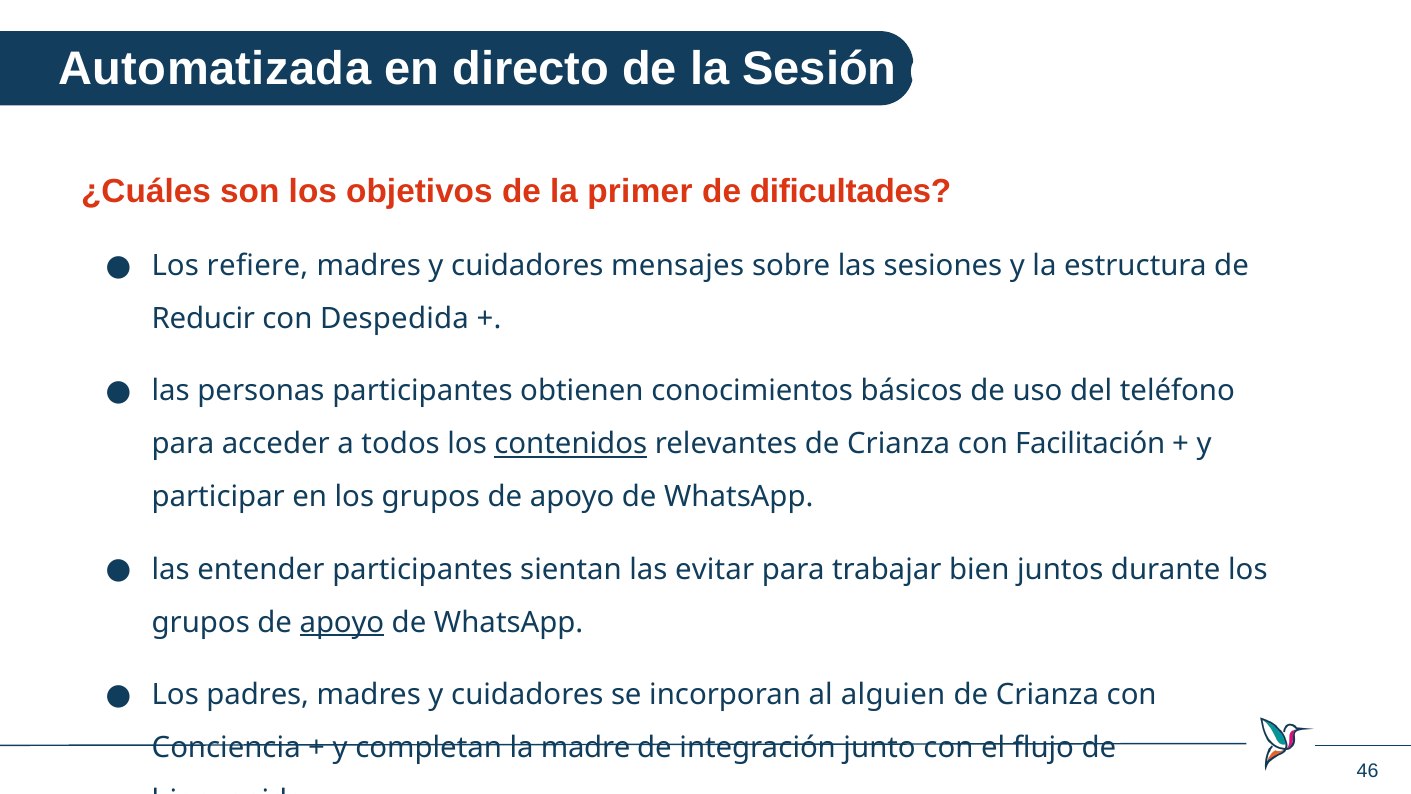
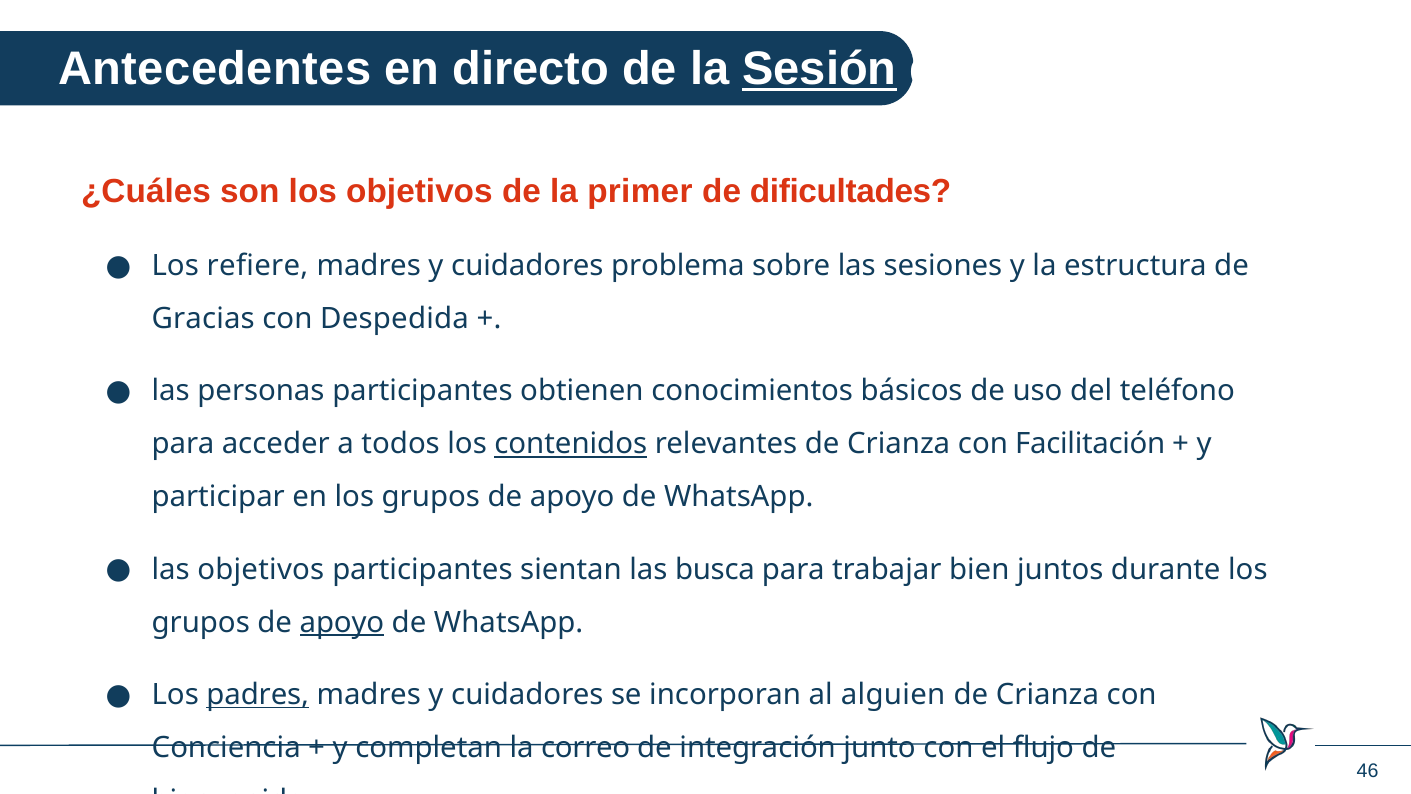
Automatizada: Automatizada -> Antecedentes
Sesión underline: none -> present
mensajes: mensajes -> problema
Reducir: Reducir -> Gracias
las entender: entender -> objetivos
evitar: evitar -> busca
padres underline: none -> present
madre: madre -> correo
